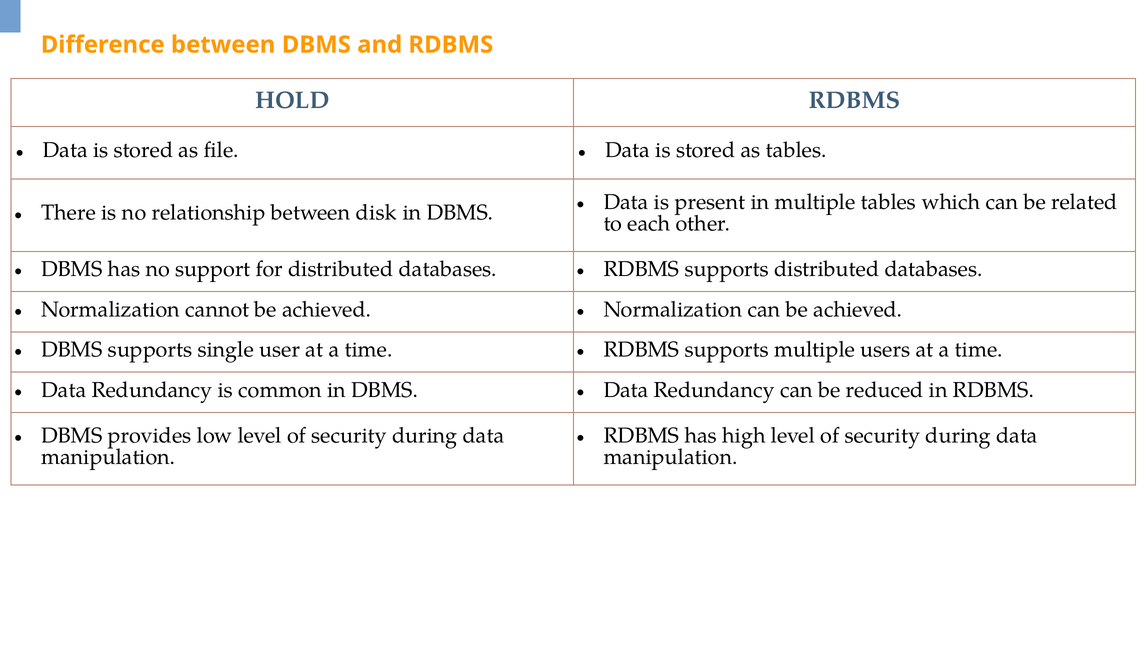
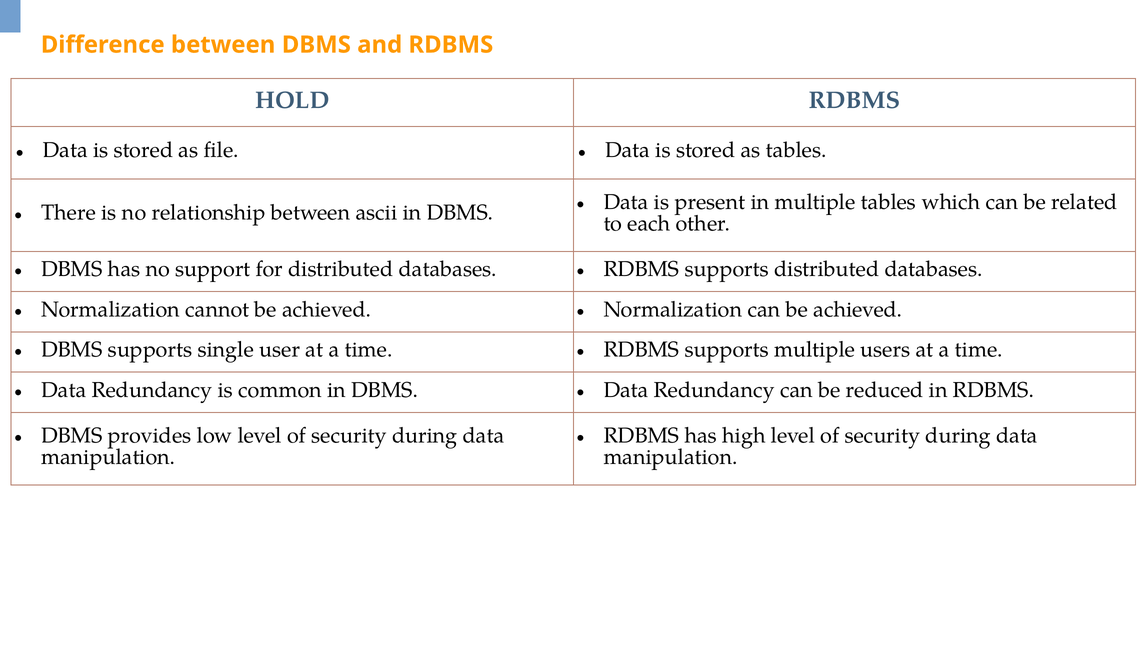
disk: disk -> ascii
